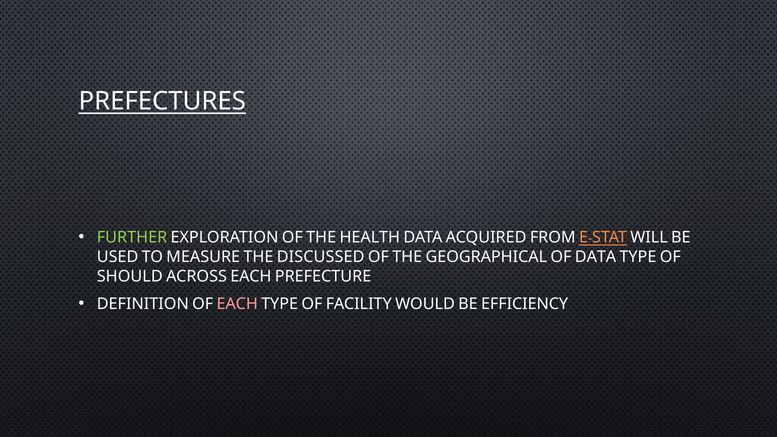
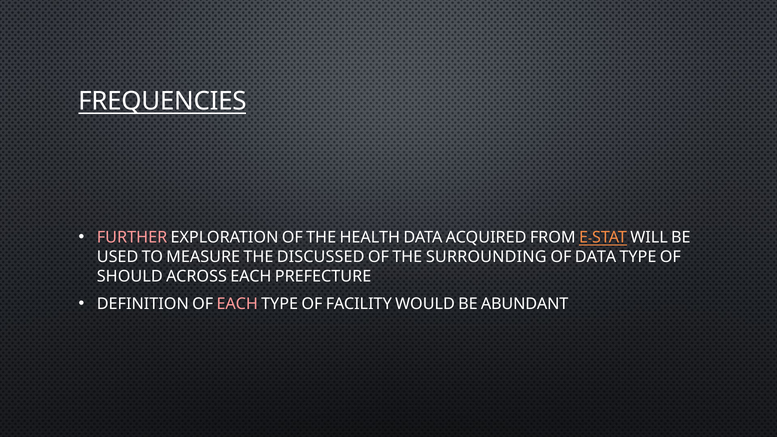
PREFECTURES: PREFECTURES -> FREQUENCIES
FURTHER colour: light green -> pink
GEOGRAPHICAL: GEOGRAPHICAL -> SURROUNDING
EFFICIENCY: EFFICIENCY -> ABUNDANT
